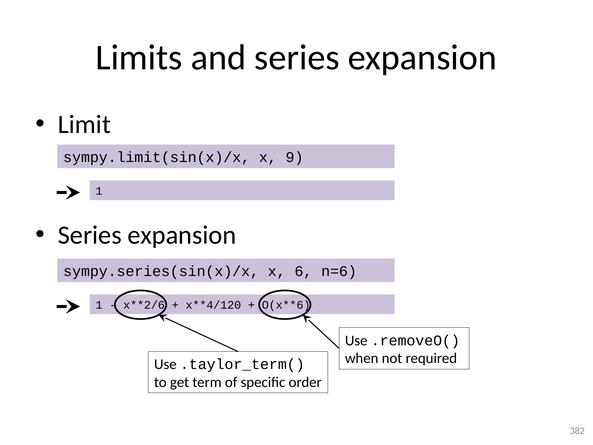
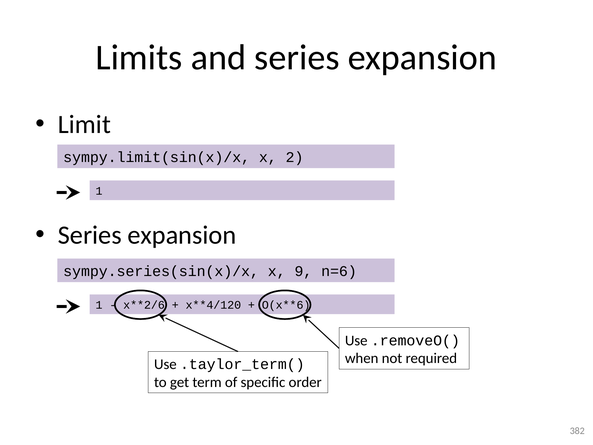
9: 9 -> 2
6: 6 -> 9
